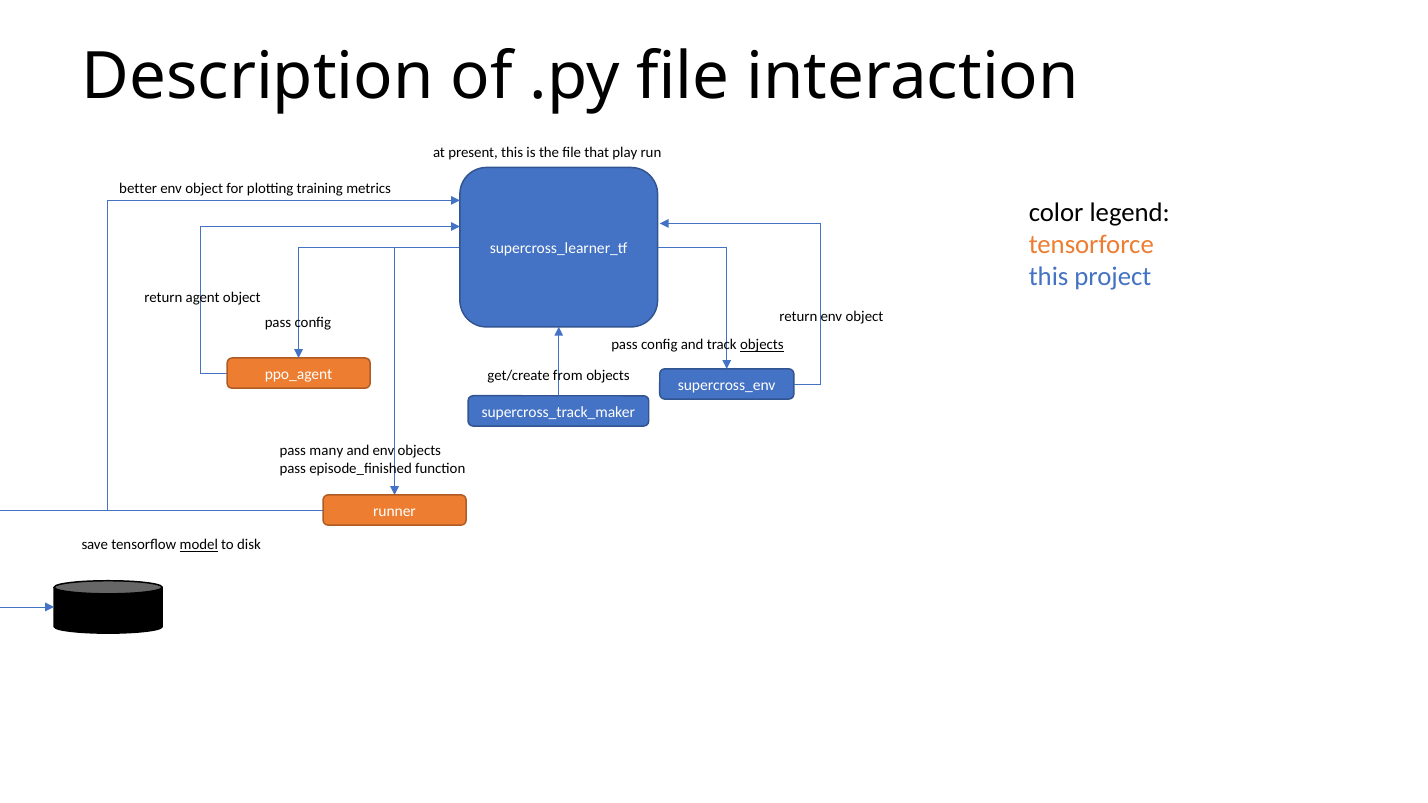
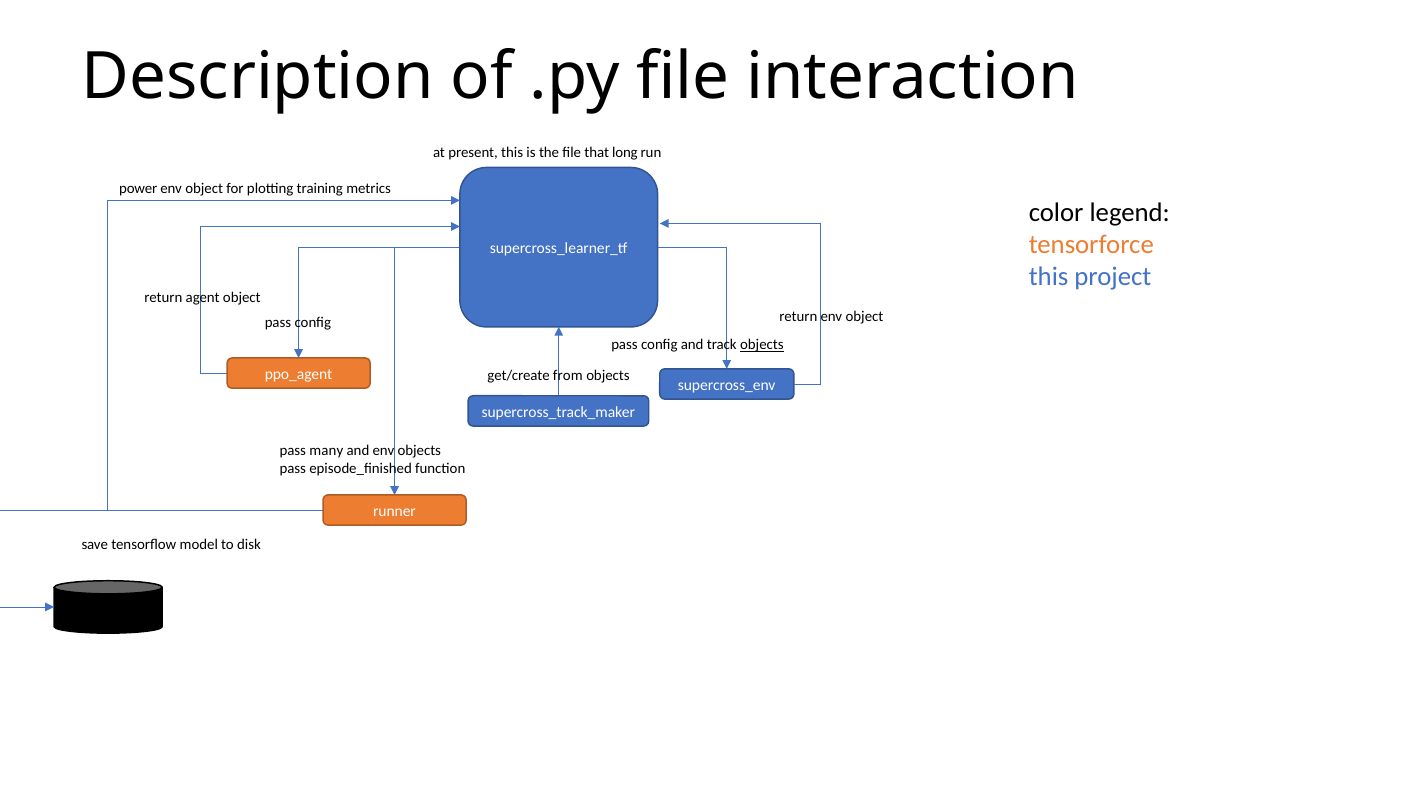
play: play -> long
better: better -> power
model underline: present -> none
